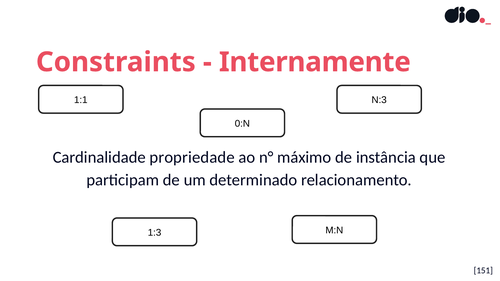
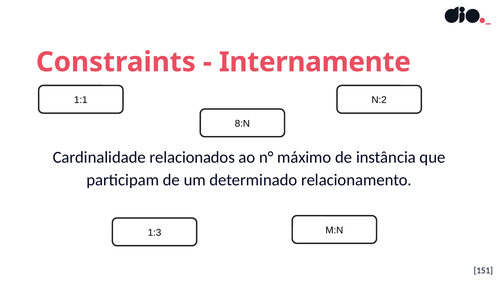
N:3: N:3 -> N:2
0:N: 0:N -> 8:N
propriedade: propriedade -> relacionados
